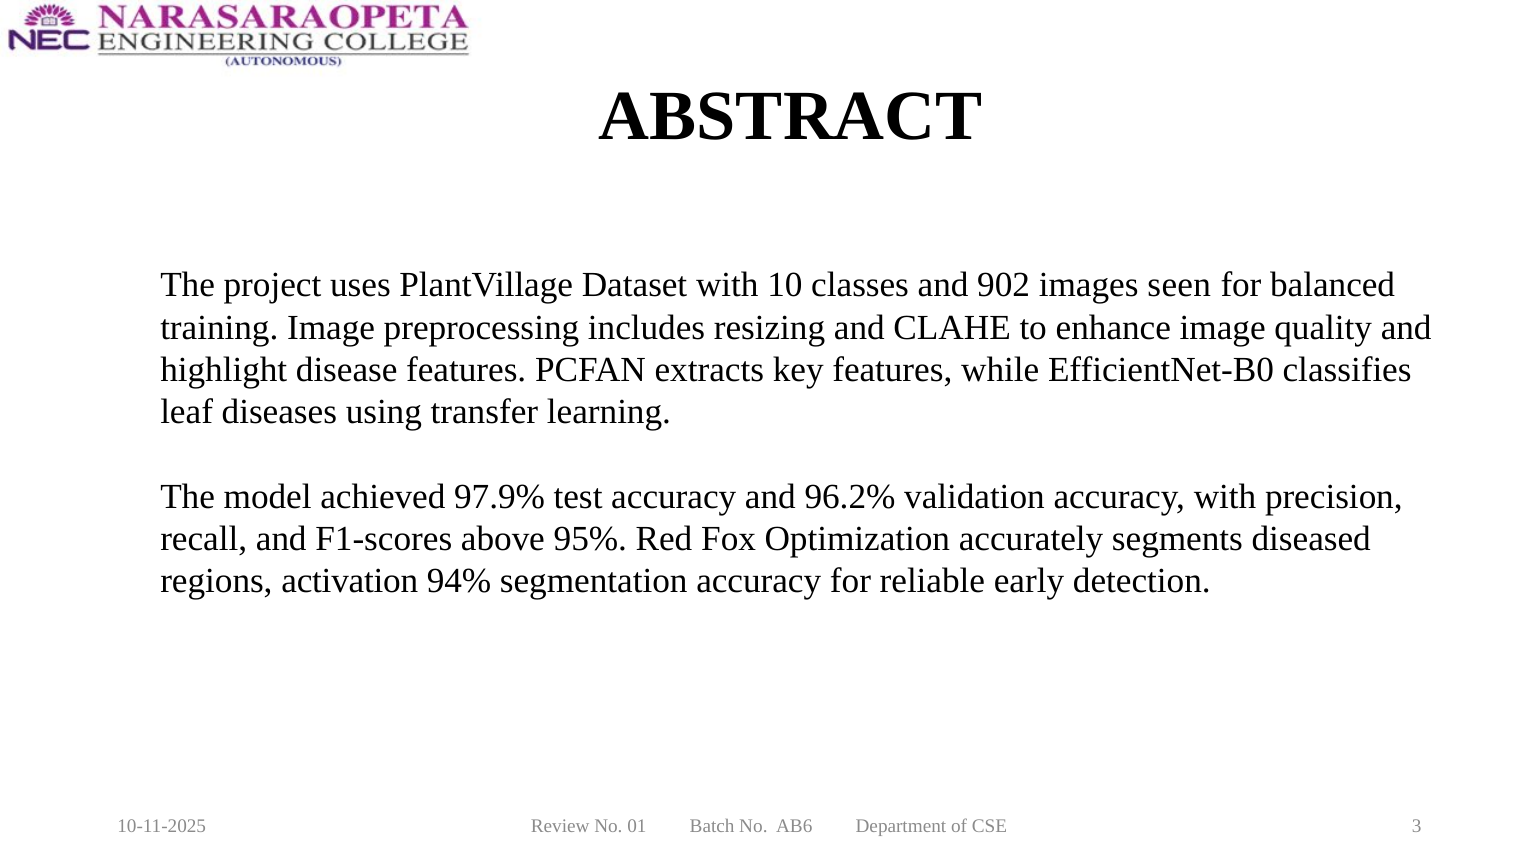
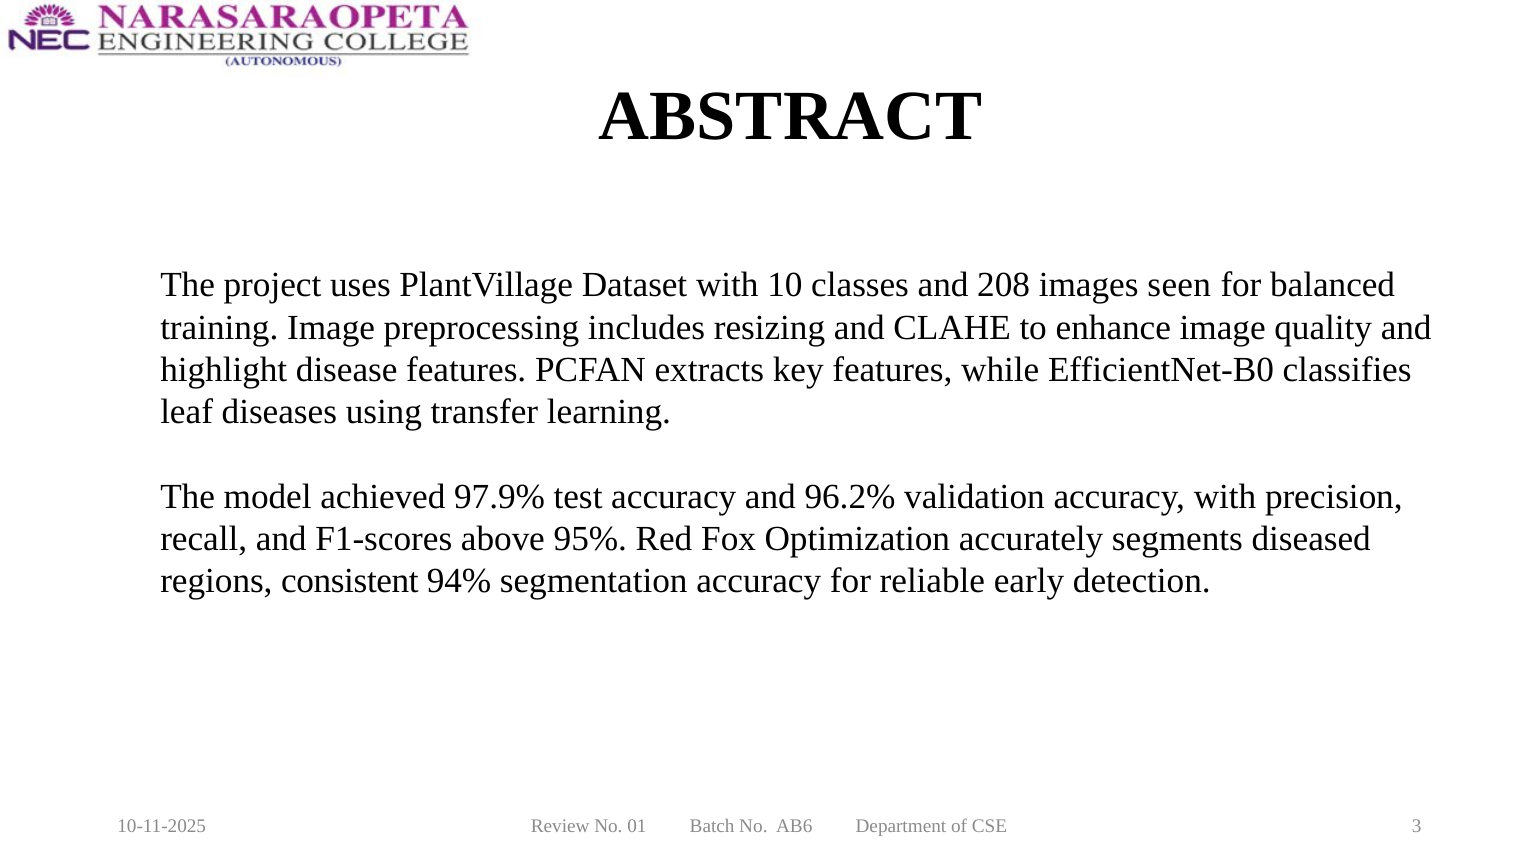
902: 902 -> 208
activation: activation -> consistent
